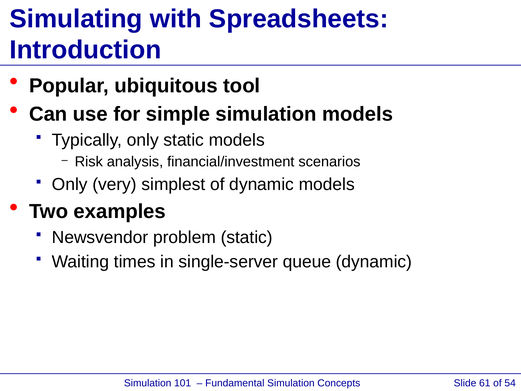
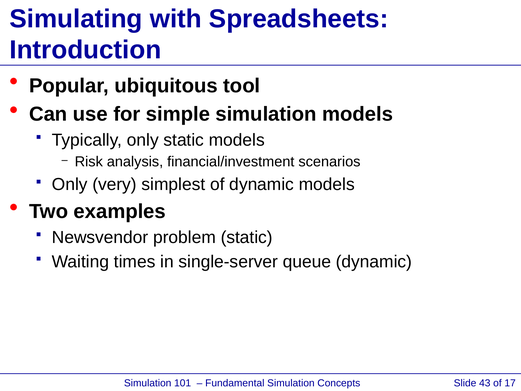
61: 61 -> 43
54: 54 -> 17
